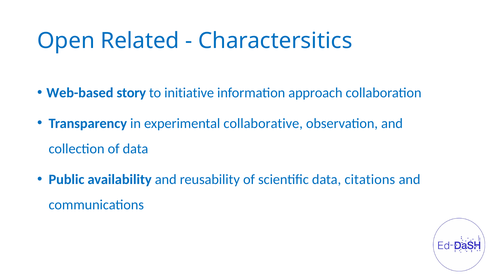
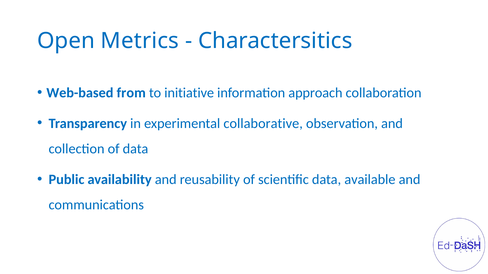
Related: Related -> Metrics
story: story -> from
citations: citations -> available
